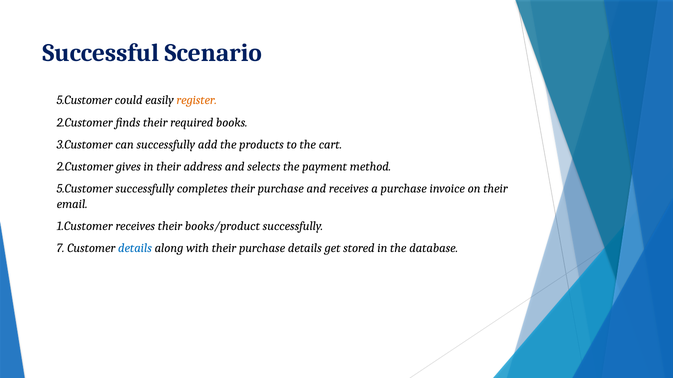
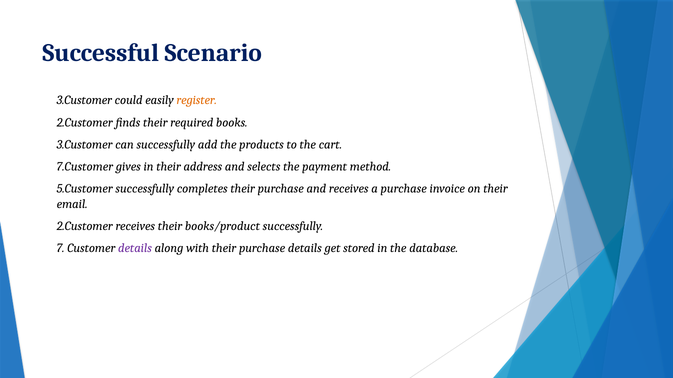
5.Customer at (84, 100): 5.Customer -> 3.Customer
2.Customer at (85, 167): 2.Customer -> 7.Customer
1.Customer at (85, 226): 1.Customer -> 2.Customer
details at (135, 249) colour: blue -> purple
